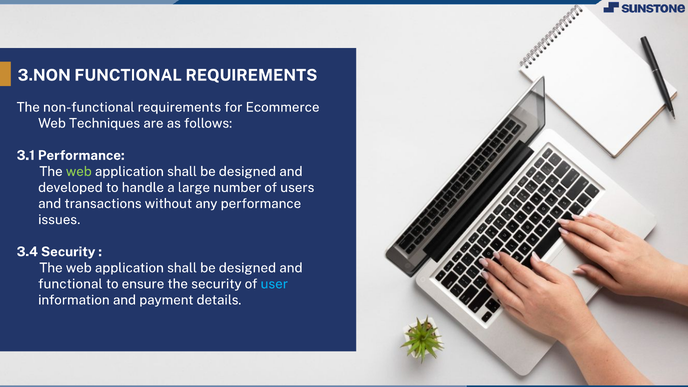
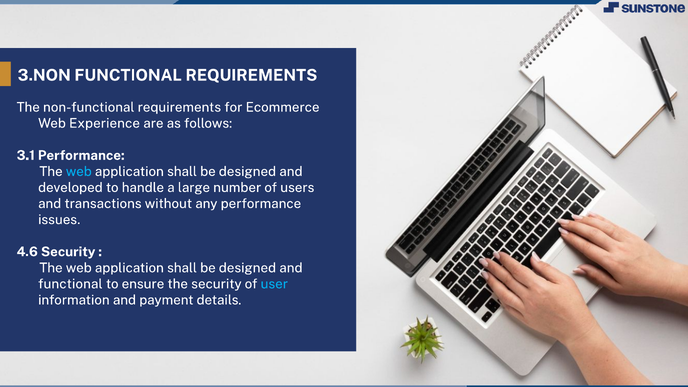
Techniques: Techniques -> Experience
web at (79, 172) colour: light green -> light blue
3.4: 3.4 -> 4.6
